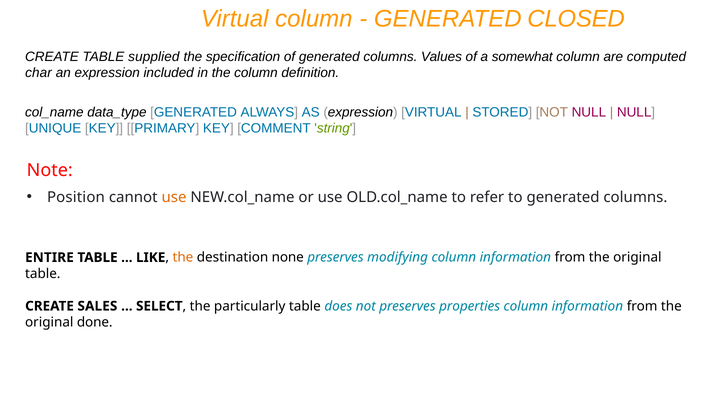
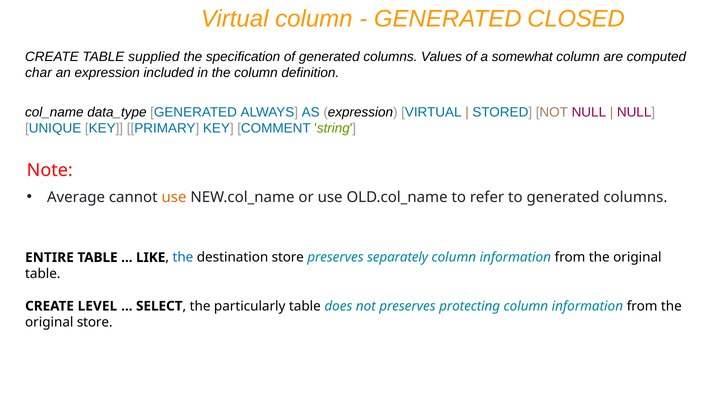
Position: Position -> Average
the at (183, 257) colour: orange -> blue
destination none: none -> store
modifying: modifying -> separately
SALES: SALES -> LEVEL
properties: properties -> protecting
original done: done -> store
